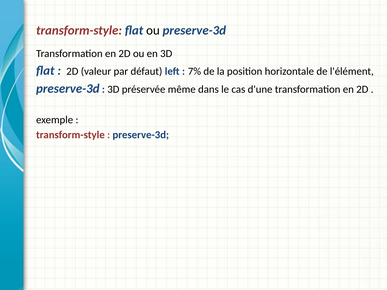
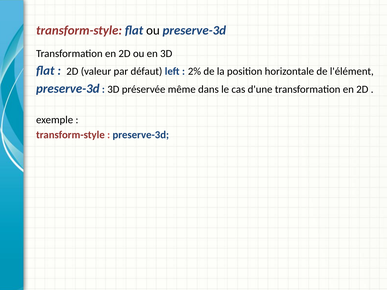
7%: 7% -> 2%
